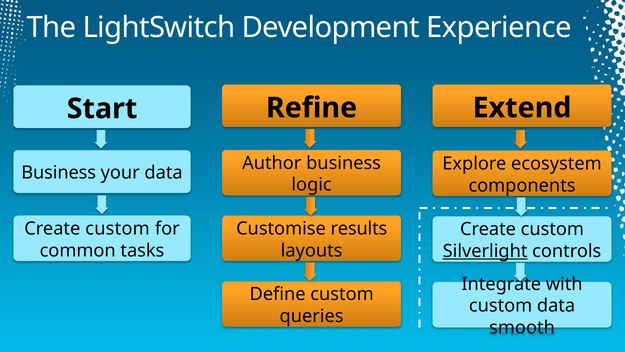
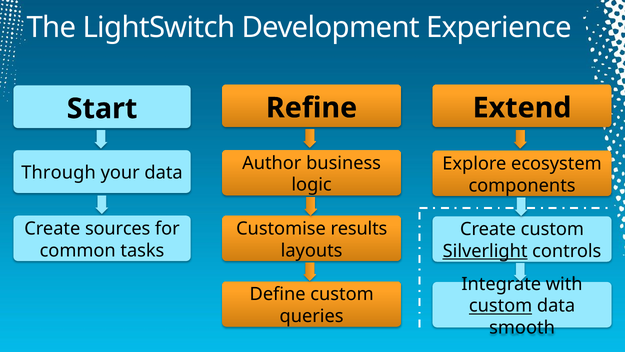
Business at (59, 173): Business -> Through
custom at (118, 228): custom -> sources
custom at (501, 306) underline: none -> present
